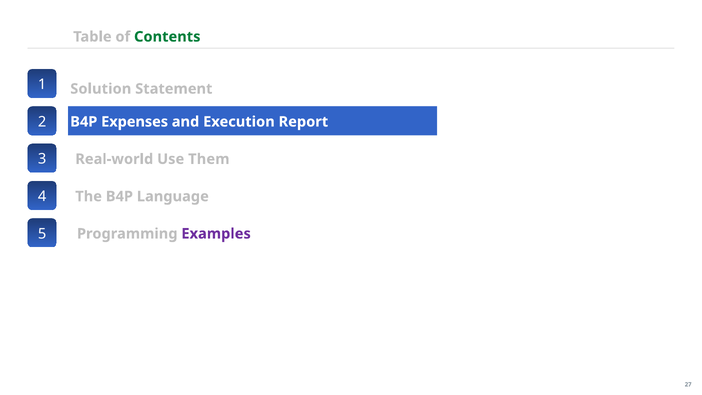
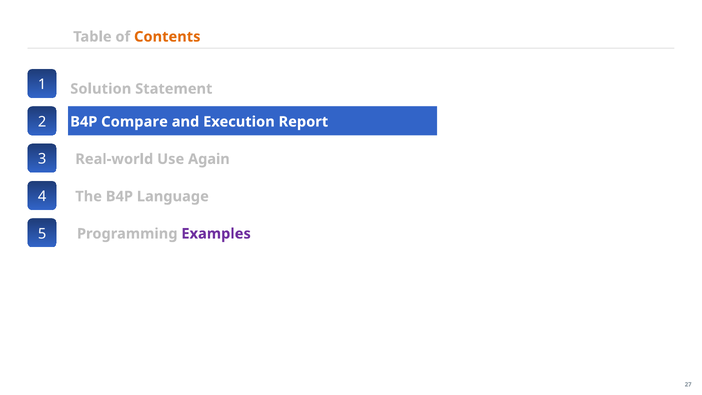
Contents colour: green -> orange
Expenses: Expenses -> Compare
Them: Them -> Again
